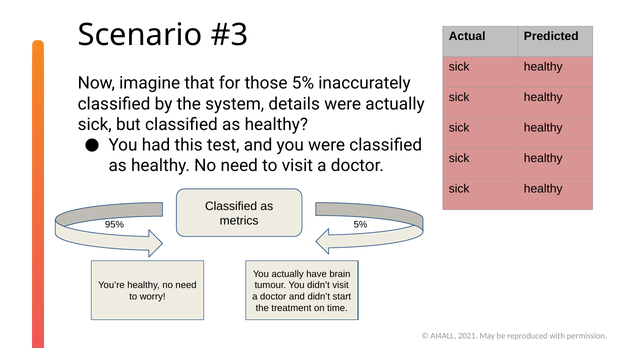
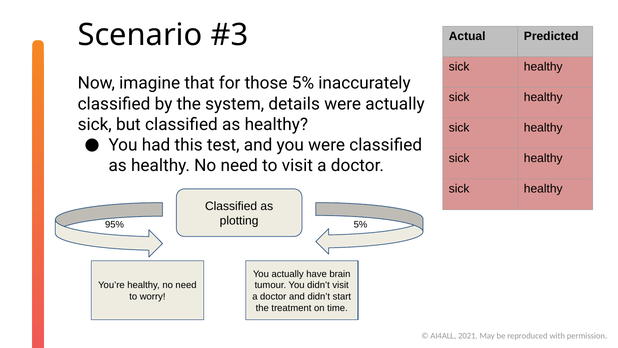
metrics: metrics -> plotting
